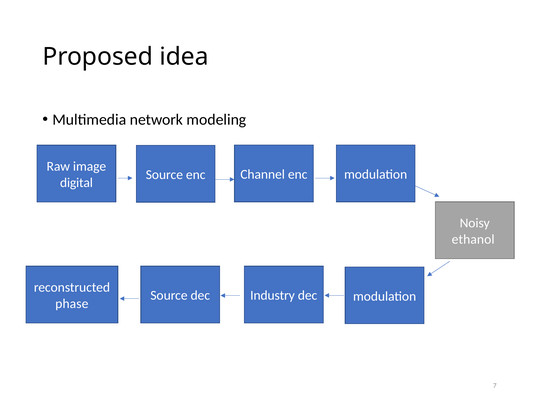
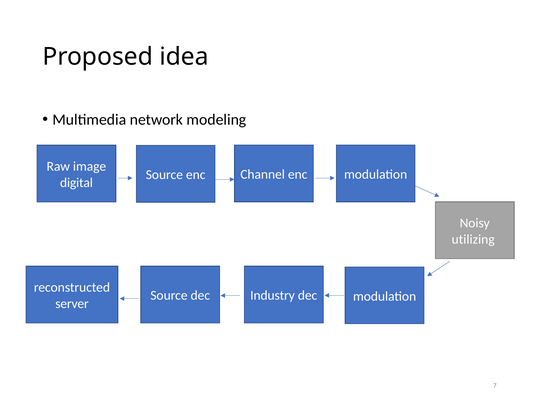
ethanol: ethanol -> utilizing
phase: phase -> server
